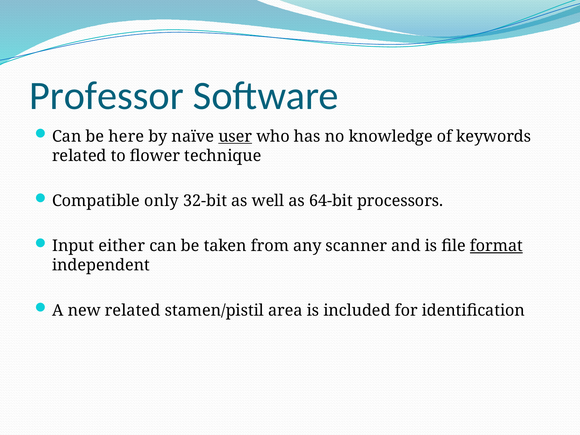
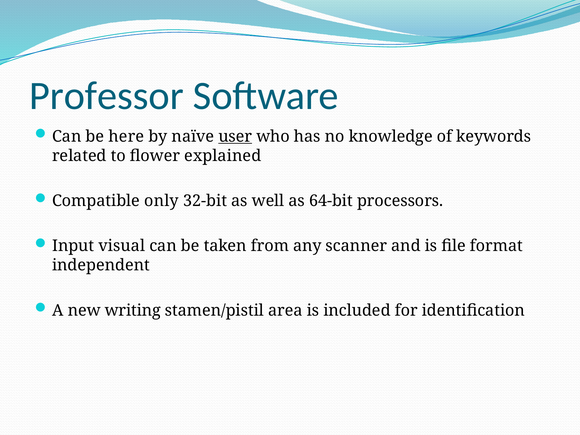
technique: technique -> explained
either: either -> visual
format underline: present -> none
new related: related -> writing
